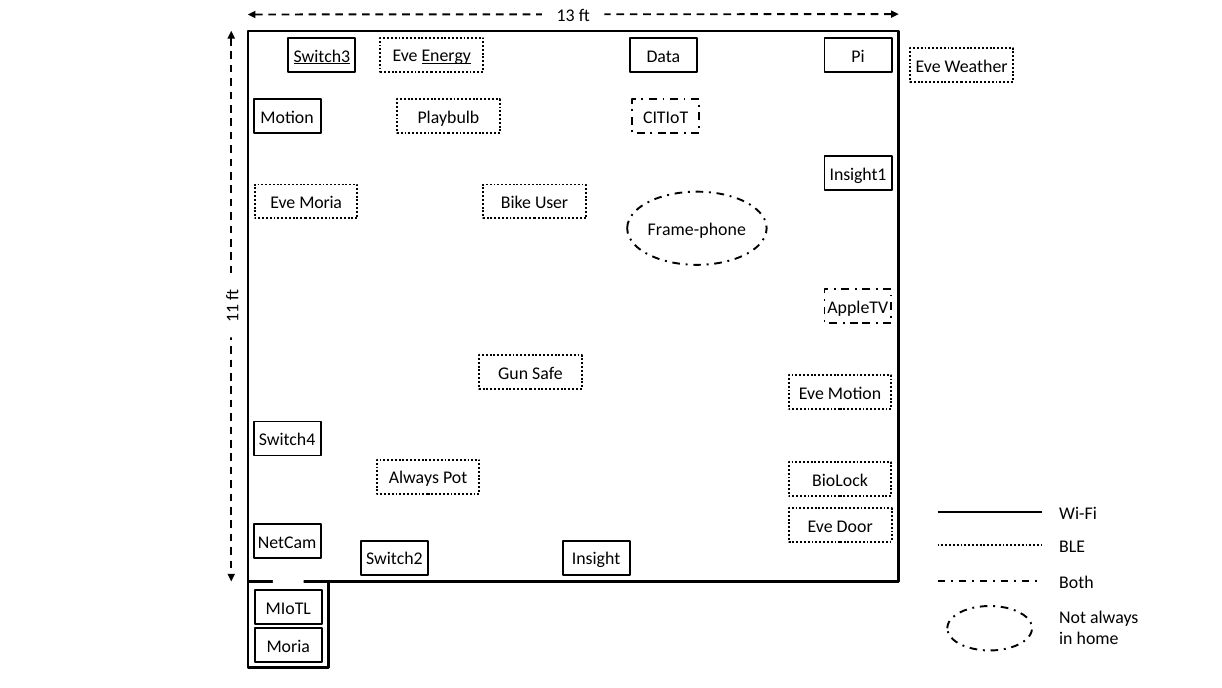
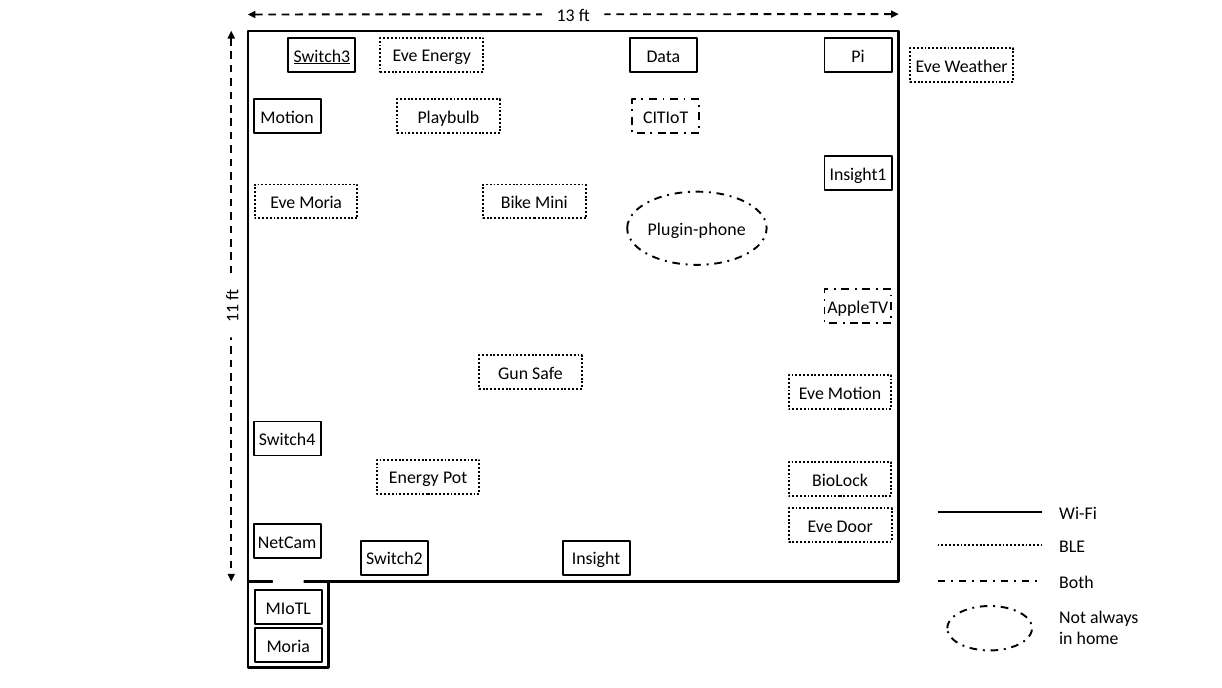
Energy at (446, 56) underline: present -> none
User: User -> Mini
Frame-phone: Frame-phone -> Plugin-phone
Always at (414, 477): Always -> Energy
